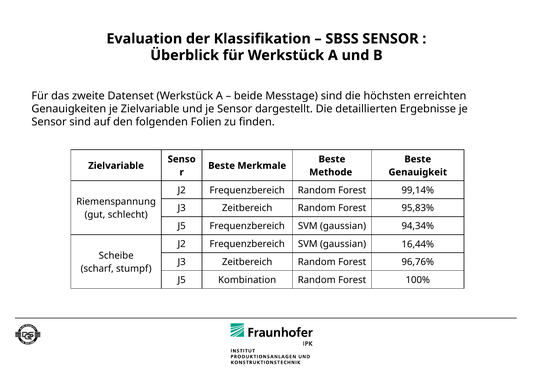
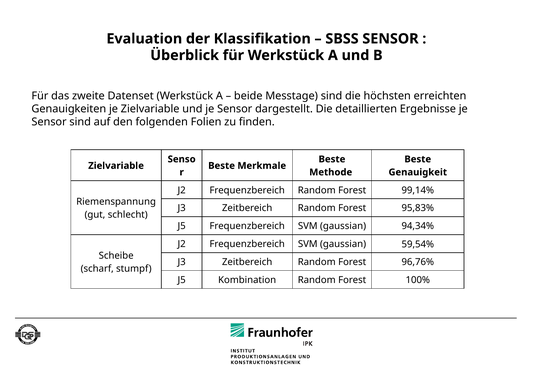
16,44%: 16,44% -> 59,54%
